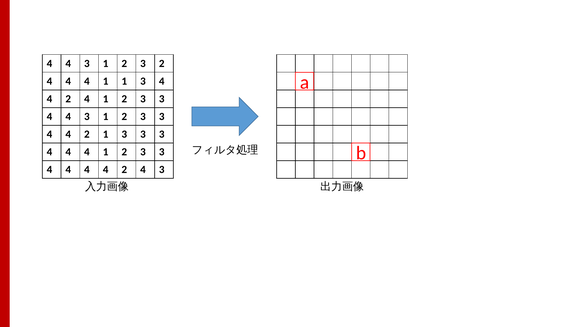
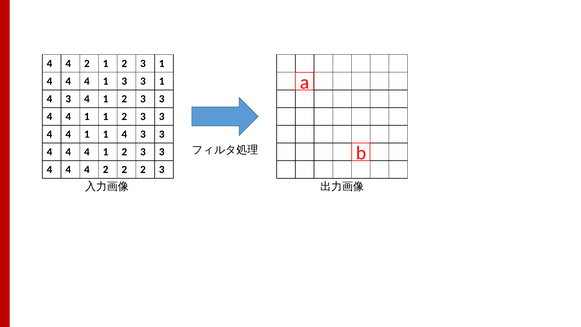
3 at (87, 63): 3 -> 2
2 3 2: 2 -> 1
1 1: 1 -> 3
4 at (162, 81): 4 -> 1
2 at (68, 99): 2 -> 3
3 at (87, 116): 3 -> 1
2 at (87, 134): 2 -> 1
3 at (124, 134): 3 -> 4
4 4 4 4: 4 -> 2
4 at (143, 170): 4 -> 2
